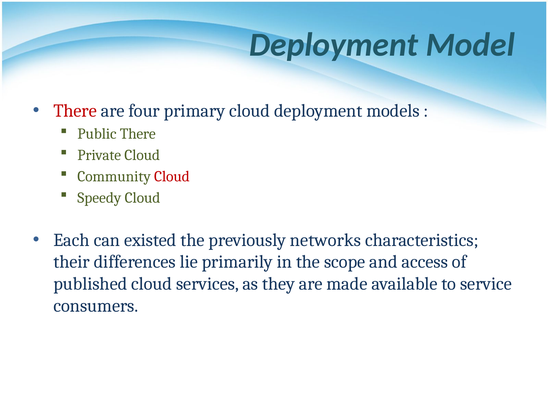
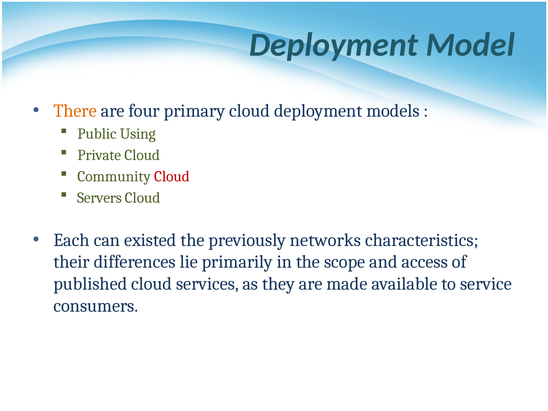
There at (75, 111) colour: red -> orange
Public There: There -> Using
Speedy: Speedy -> Servers
